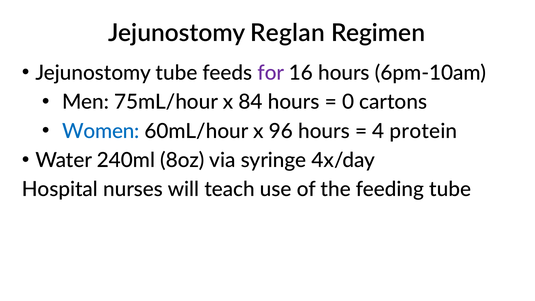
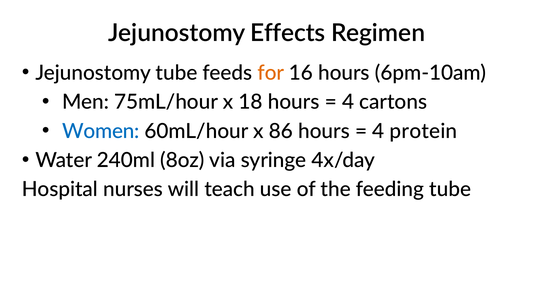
Reglan: Reglan -> Effects
for colour: purple -> orange
84: 84 -> 18
0 at (348, 102): 0 -> 4
96: 96 -> 86
